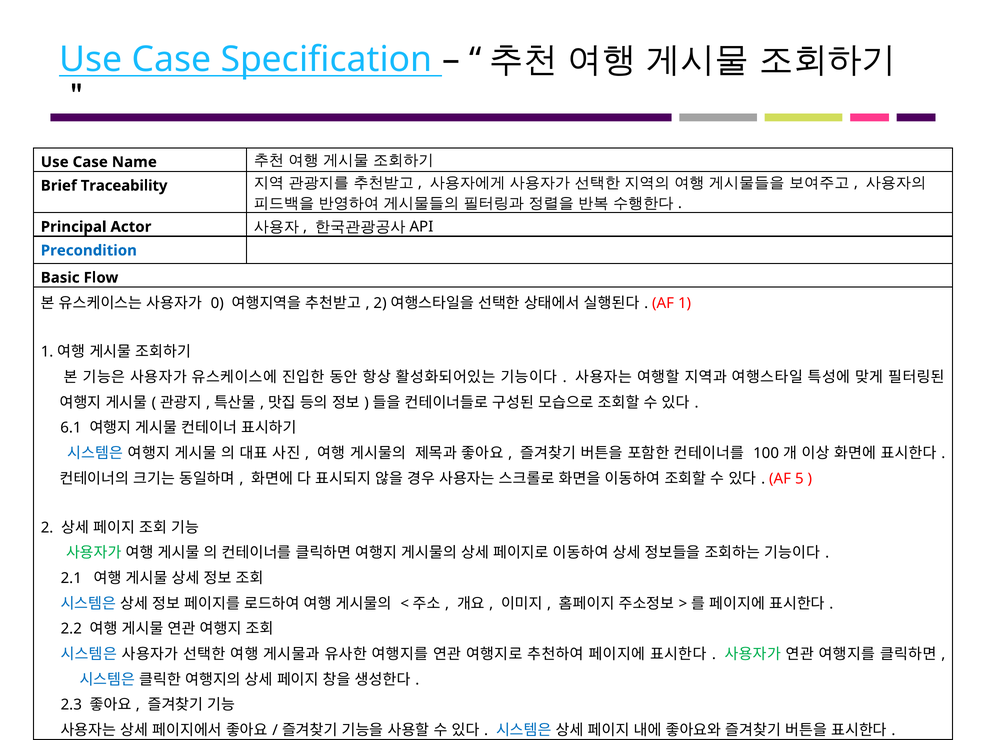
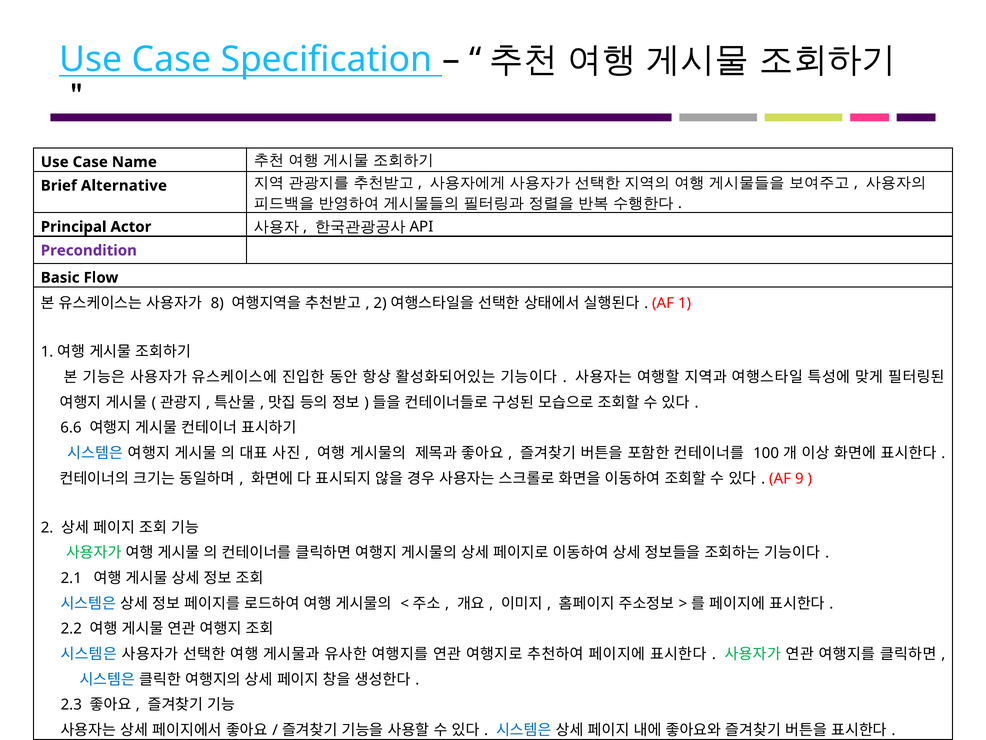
Traceability: Traceability -> Alternative
Precondition colour: blue -> purple
0: 0 -> 8
6.1: 6.1 -> 6.6
5: 5 -> 9
